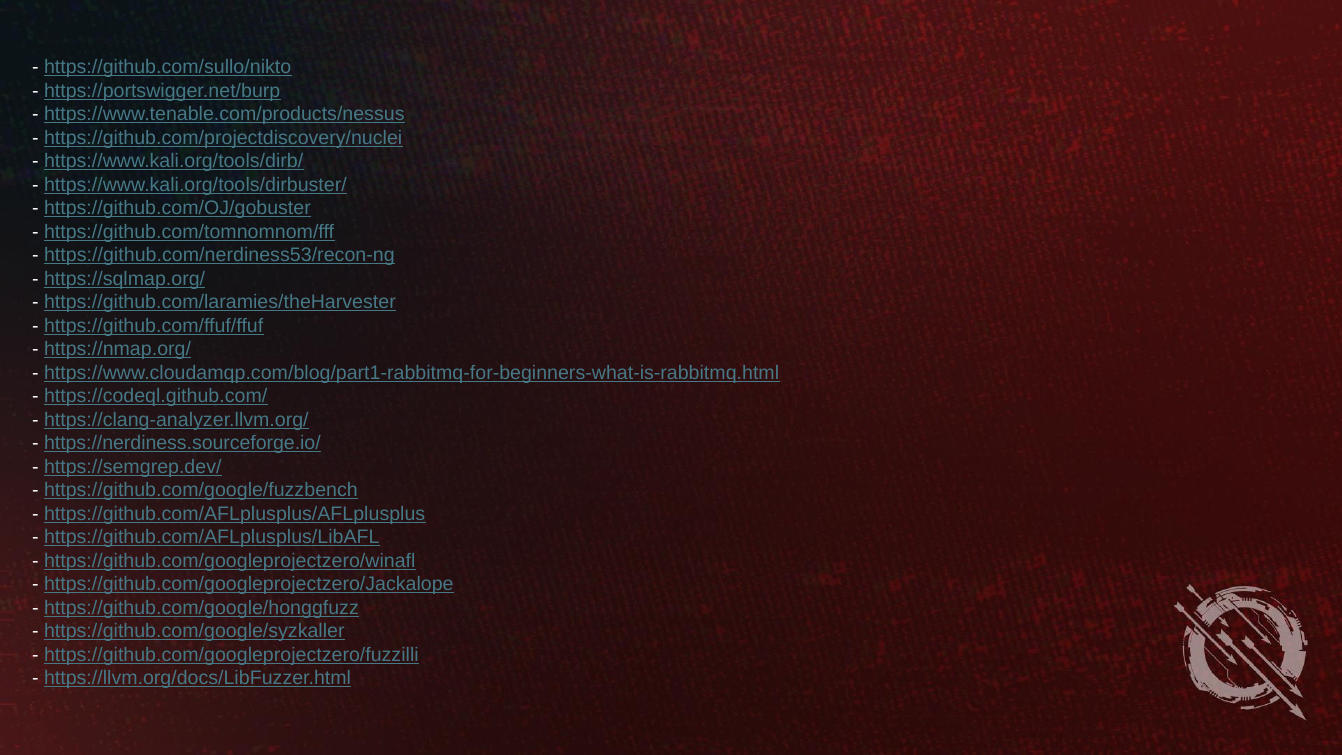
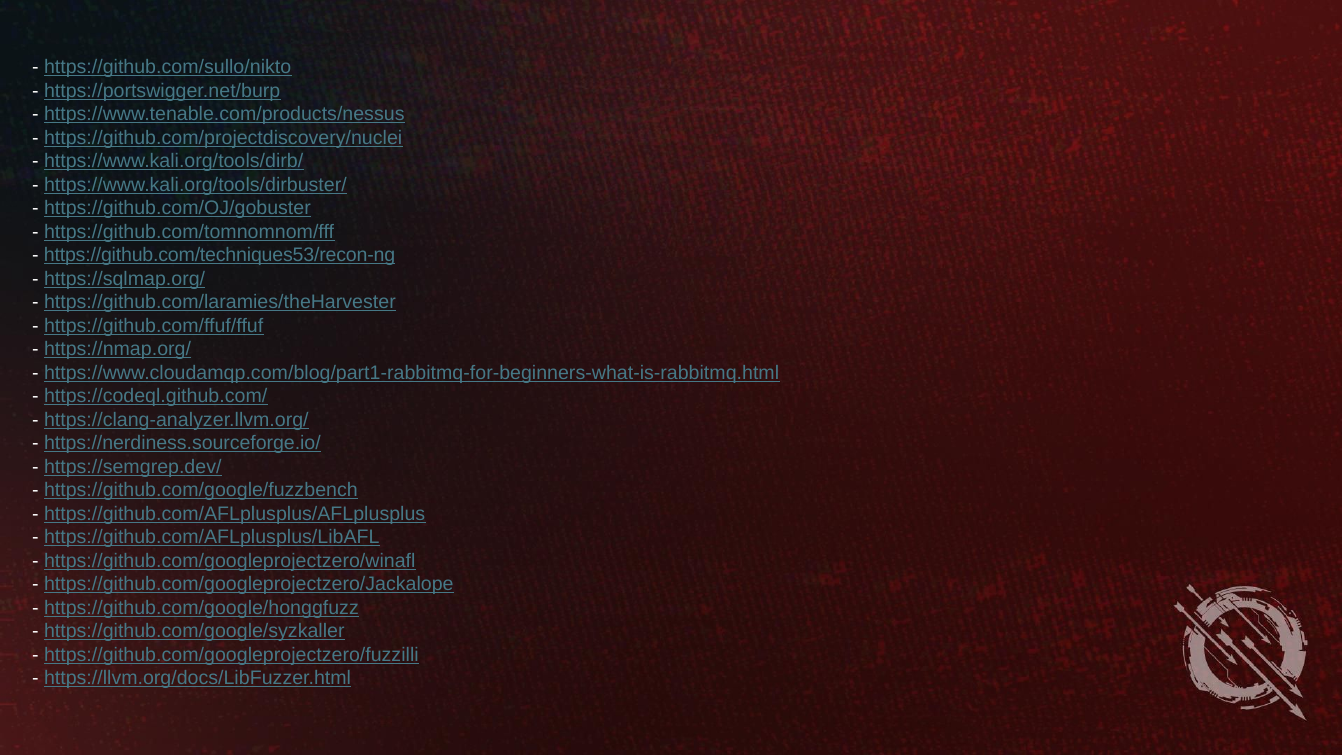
https://github.com/nerdiness53/recon-ng: https://github.com/nerdiness53/recon-ng -> https://github.com/techniques53/recon-ng
